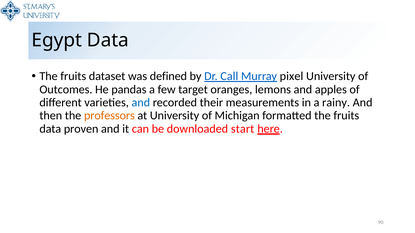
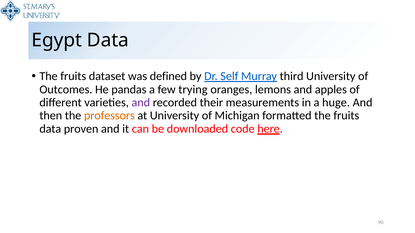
Call: Call -> Self
pixel: pixel -> third
target: target -> trying
and at (141, 103) colour: blue -> purple
rainy: rainy -> huge
start: start -> code
